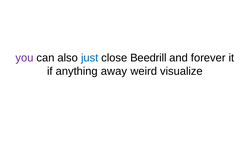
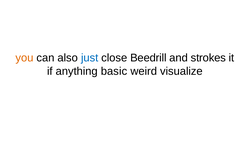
you colour: purple -> orange
forever: forever -> strokes
away: away -> basic
